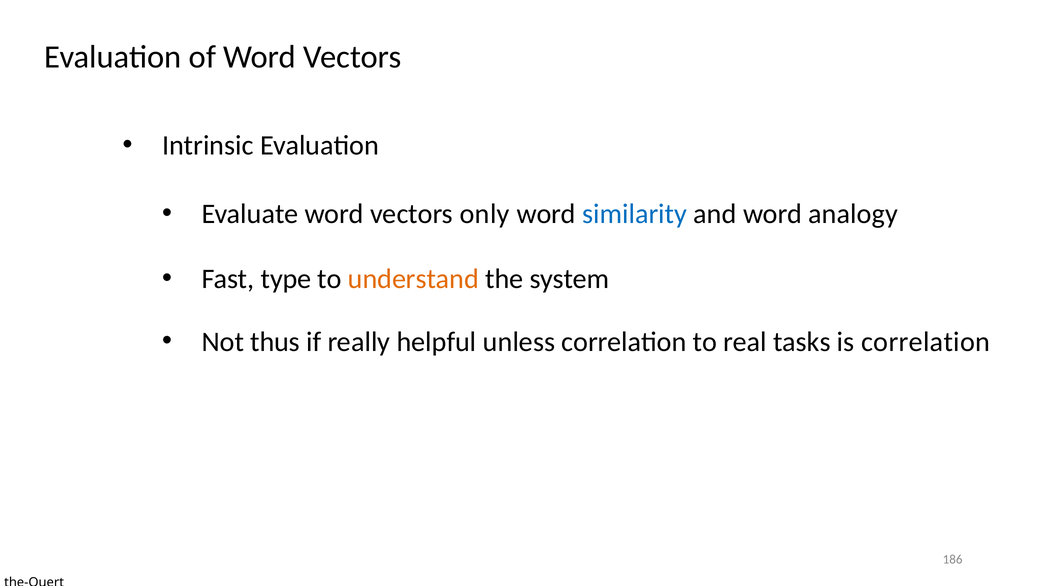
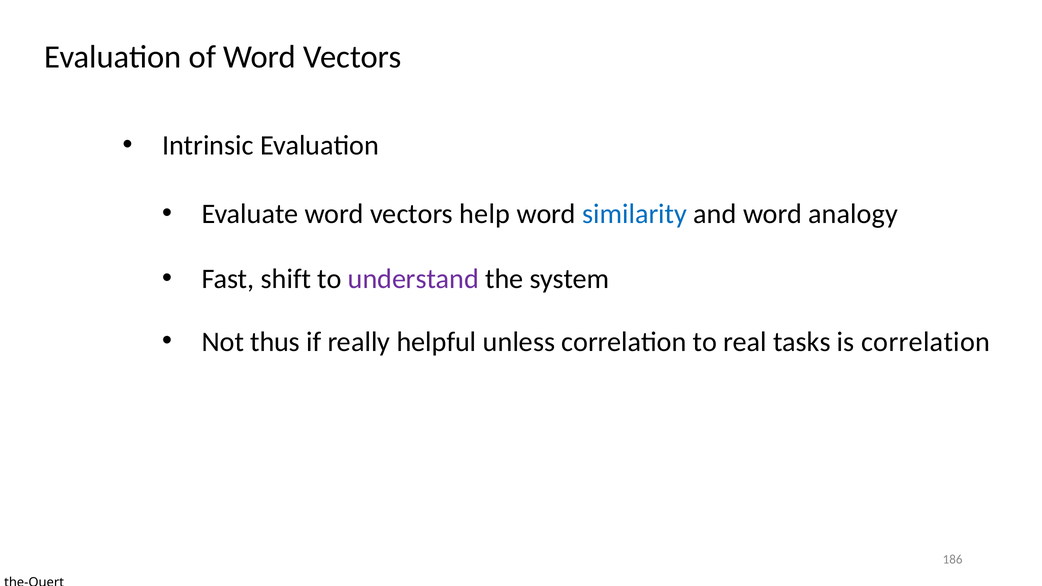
only: only -> help
type: type -> shift
understand colour: orange -> purple
